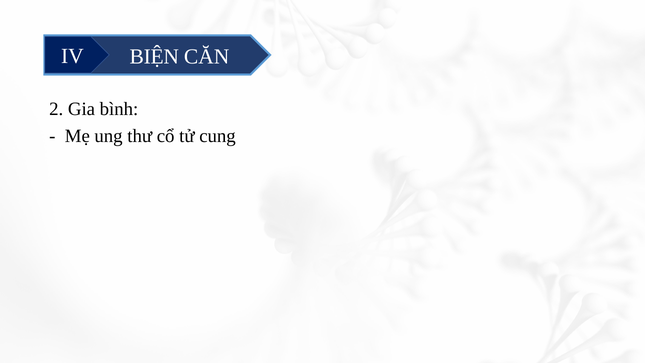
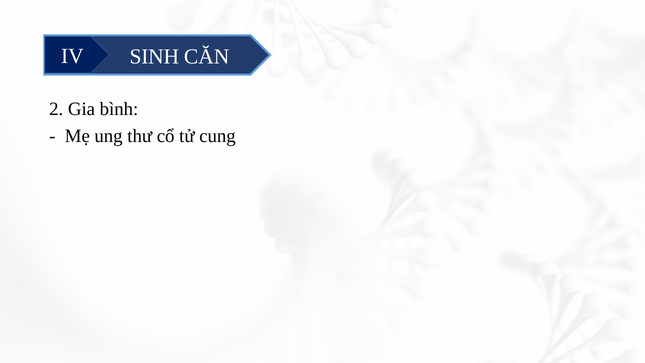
BIỆN: BIỆN -> SINH
